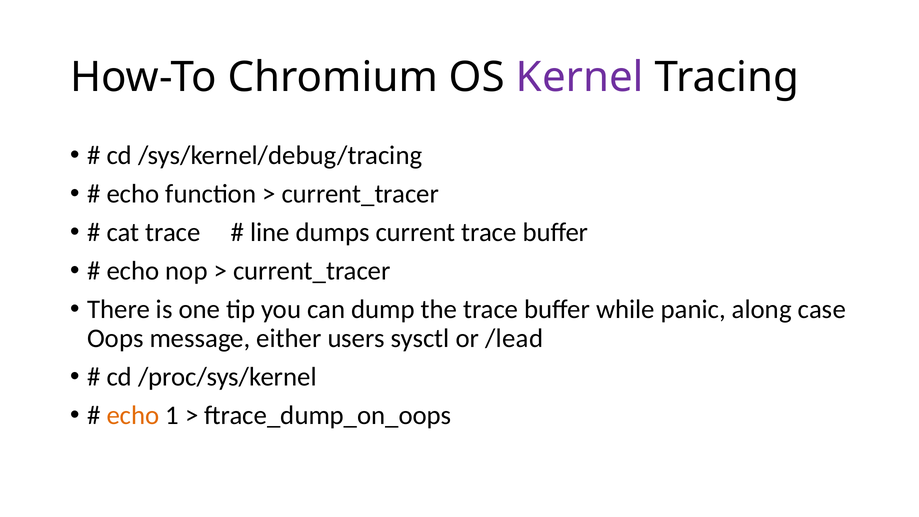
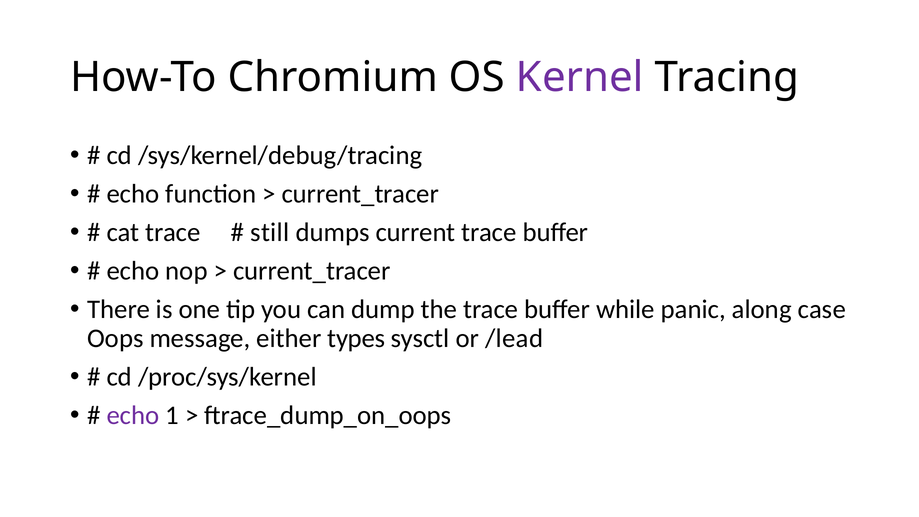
line: line -> still
users: users -> types
echo at (133, 416) colour: orange -> purple
